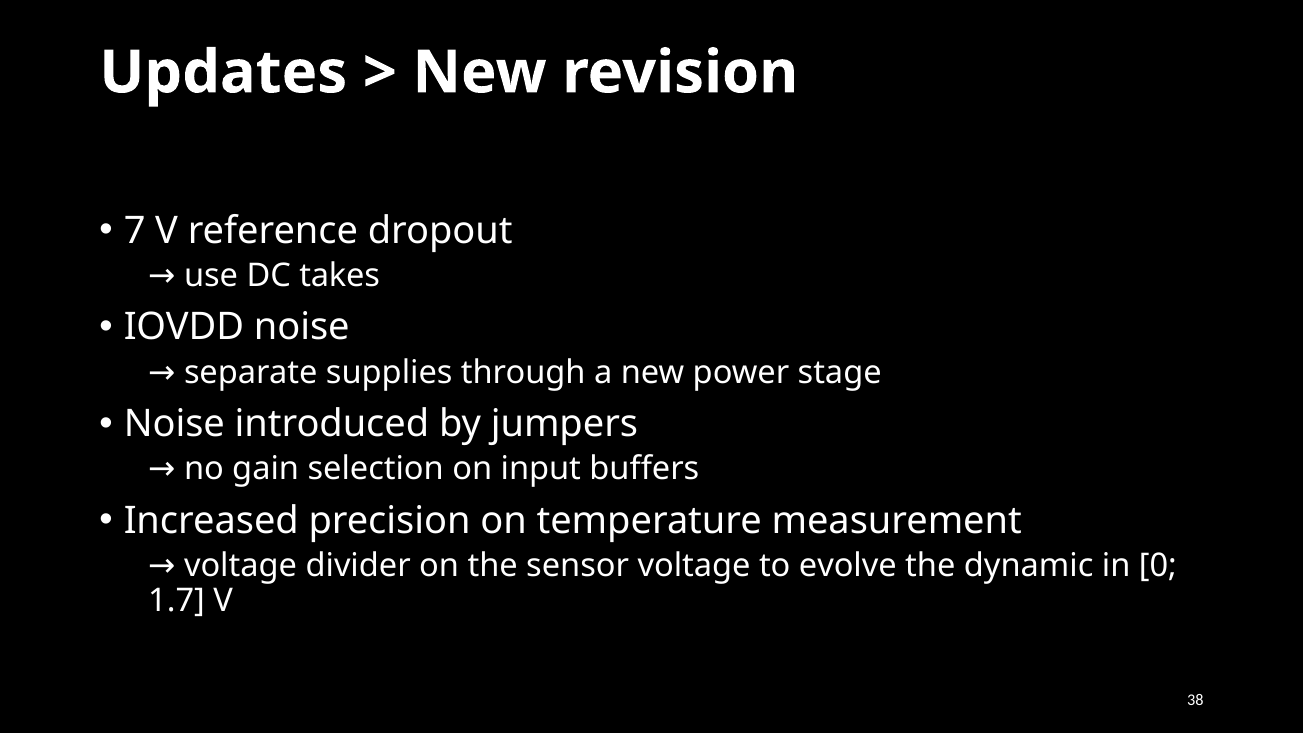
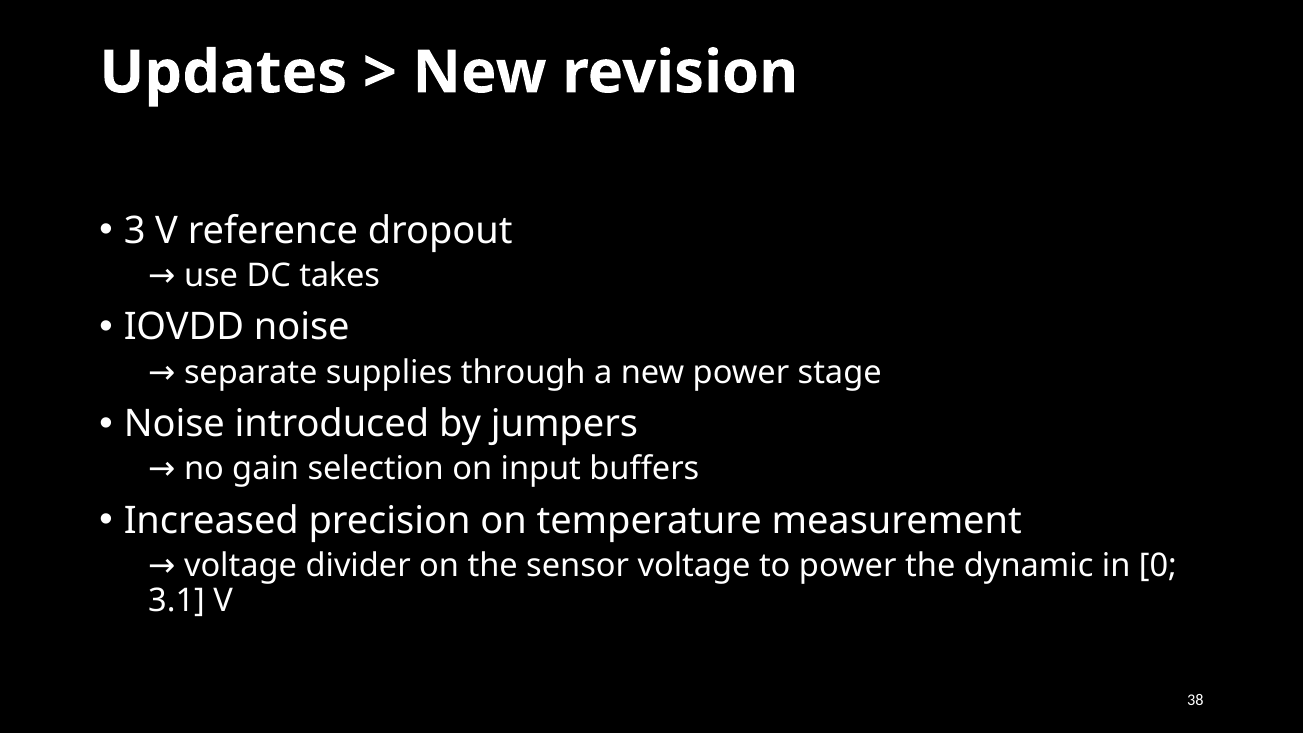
7: 7 -> 3
to evolve: evolve -> power
1.7: 1.7 -> 3.1
